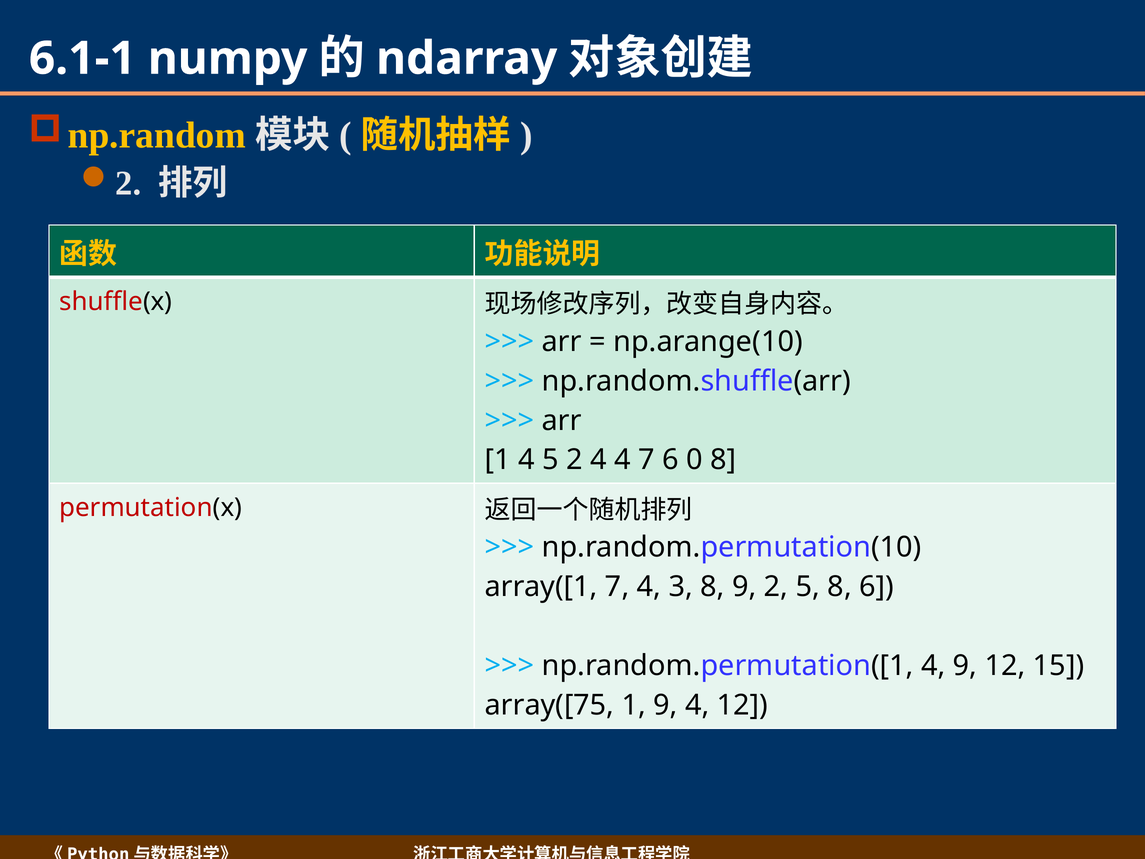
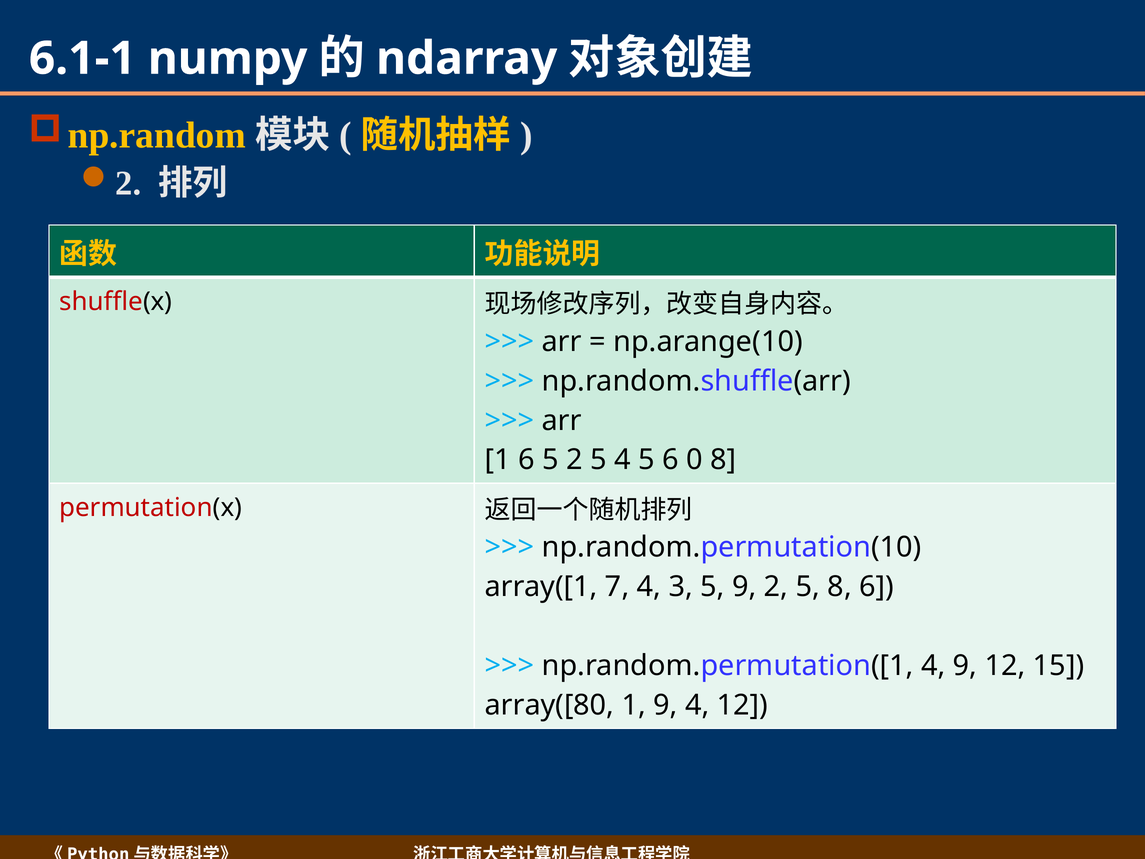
1 4: 4 -> 6
5 2 4: 4 -> 5
4 7: 7 -> 5
3 8: 8 -> 5
array([75: array([75 -> array([80
